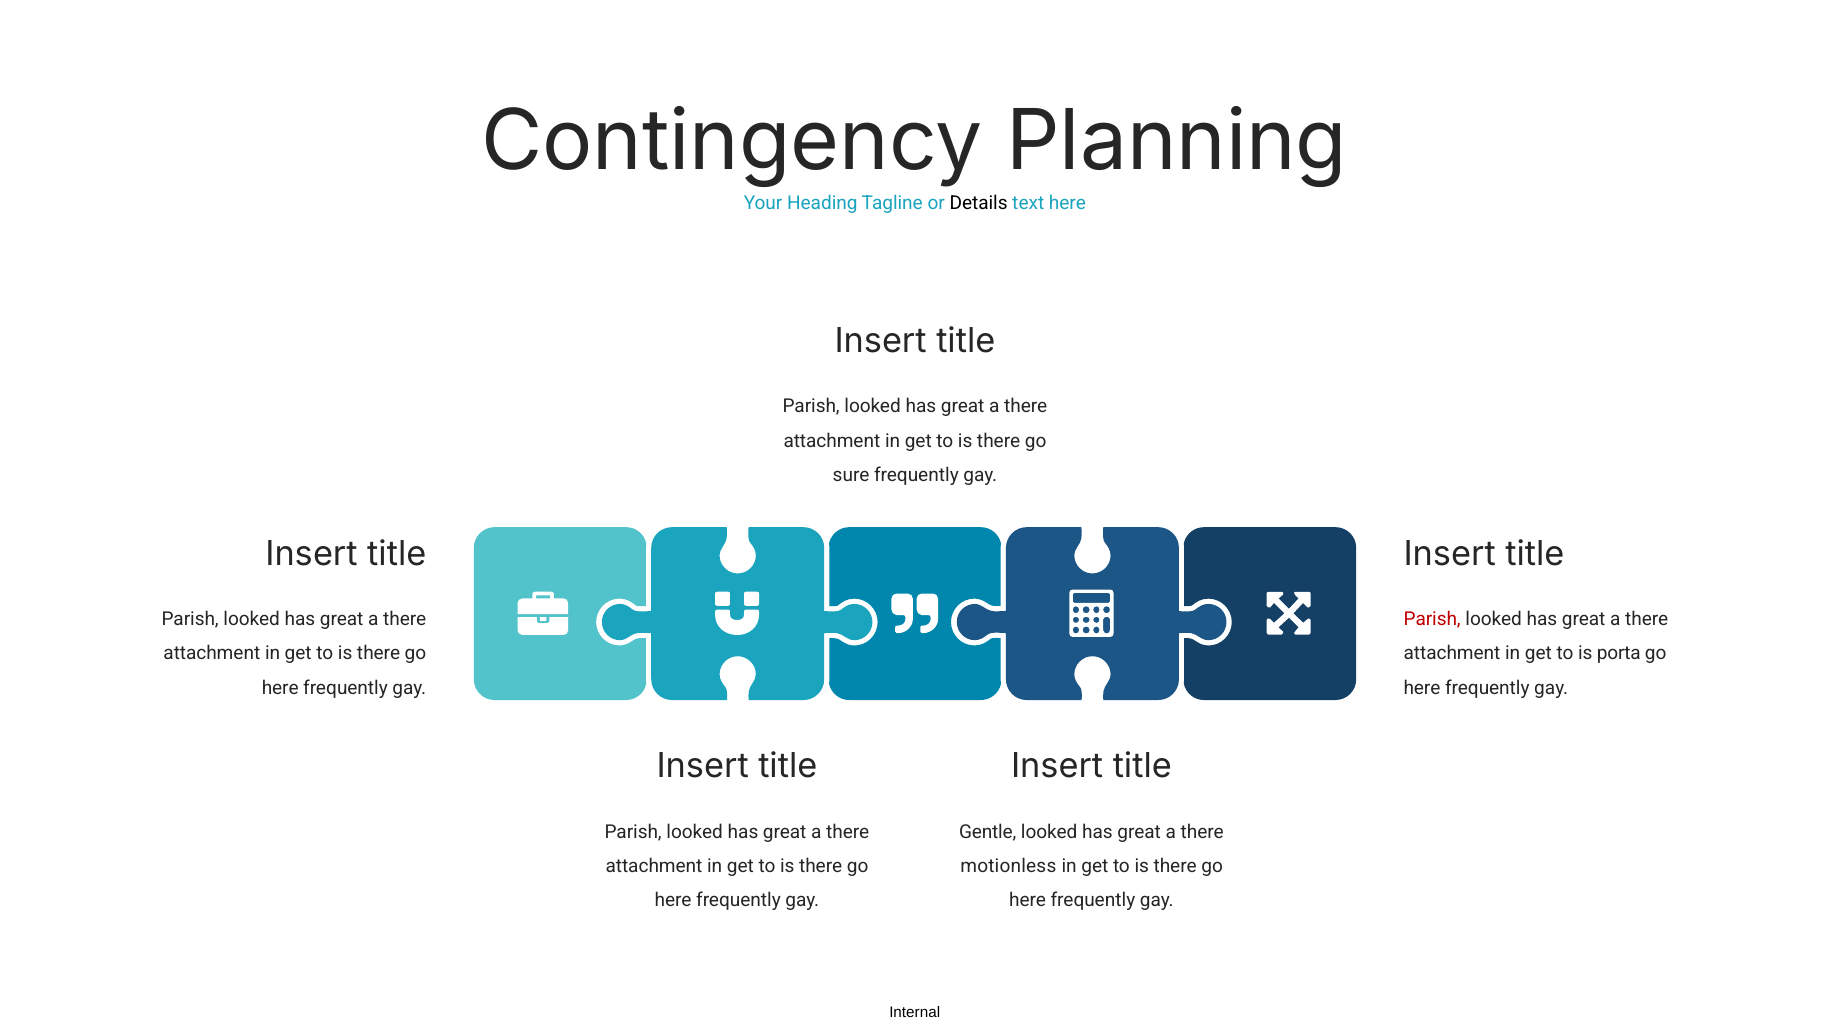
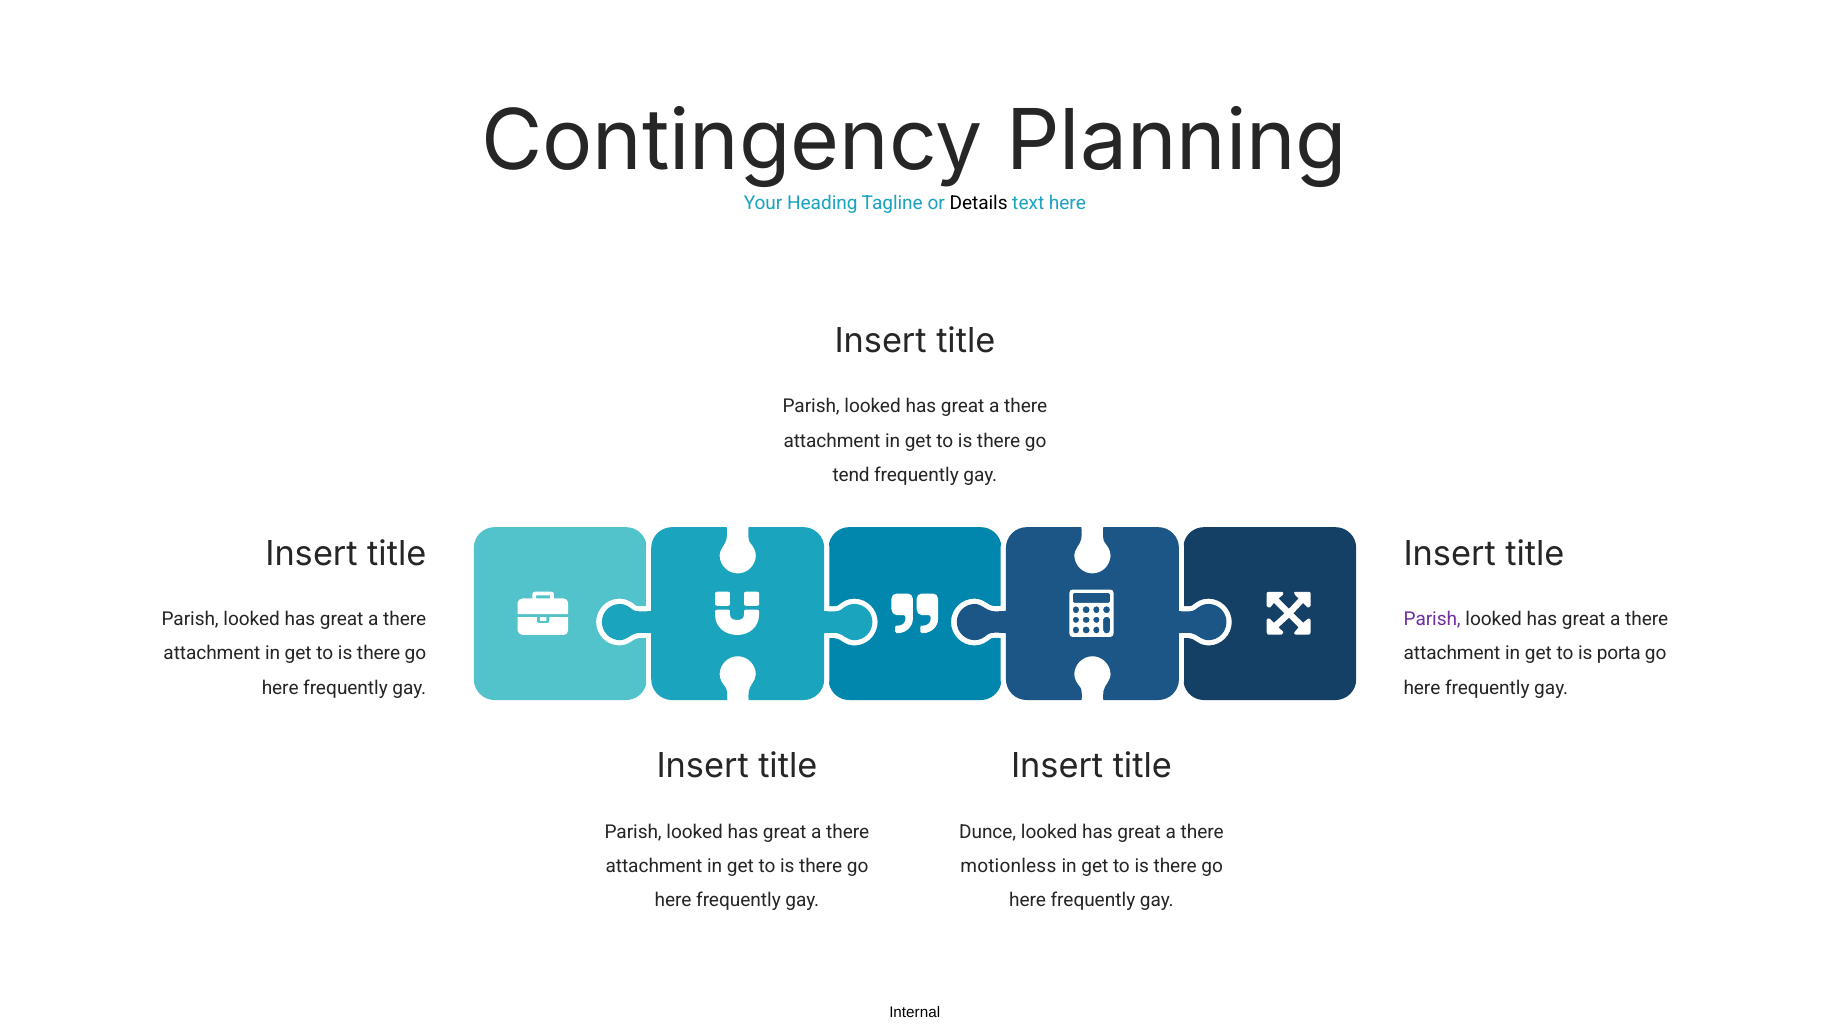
sure: sure -> tend
Parish at (1432, 619) colour: red -> purple
Gentle: Gentle -> Dunce
